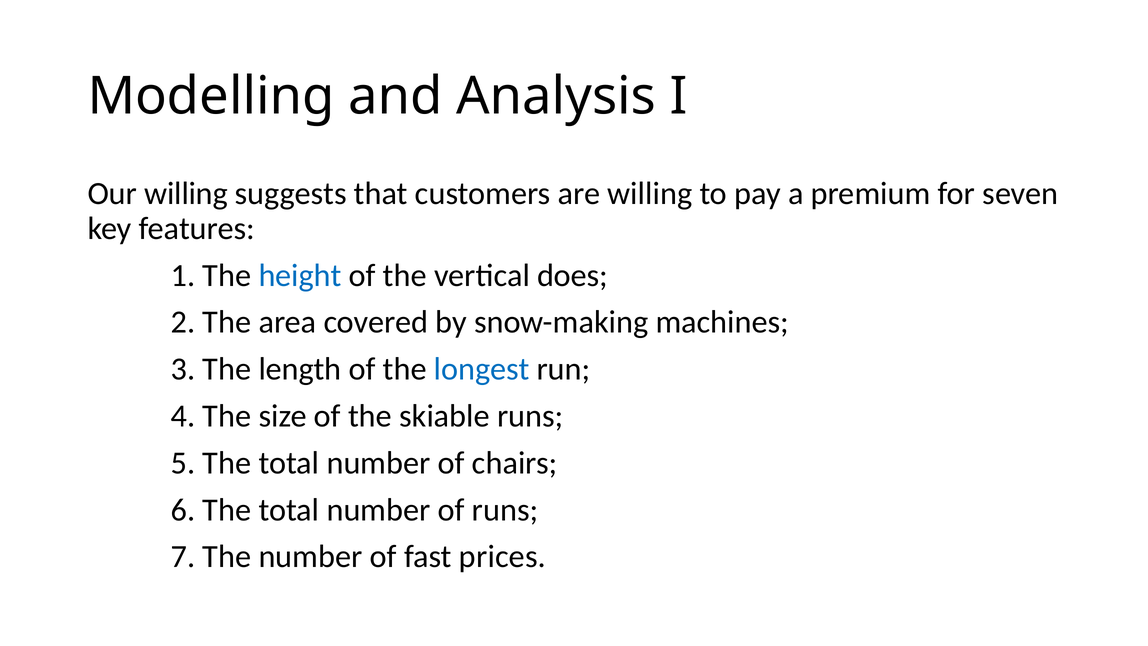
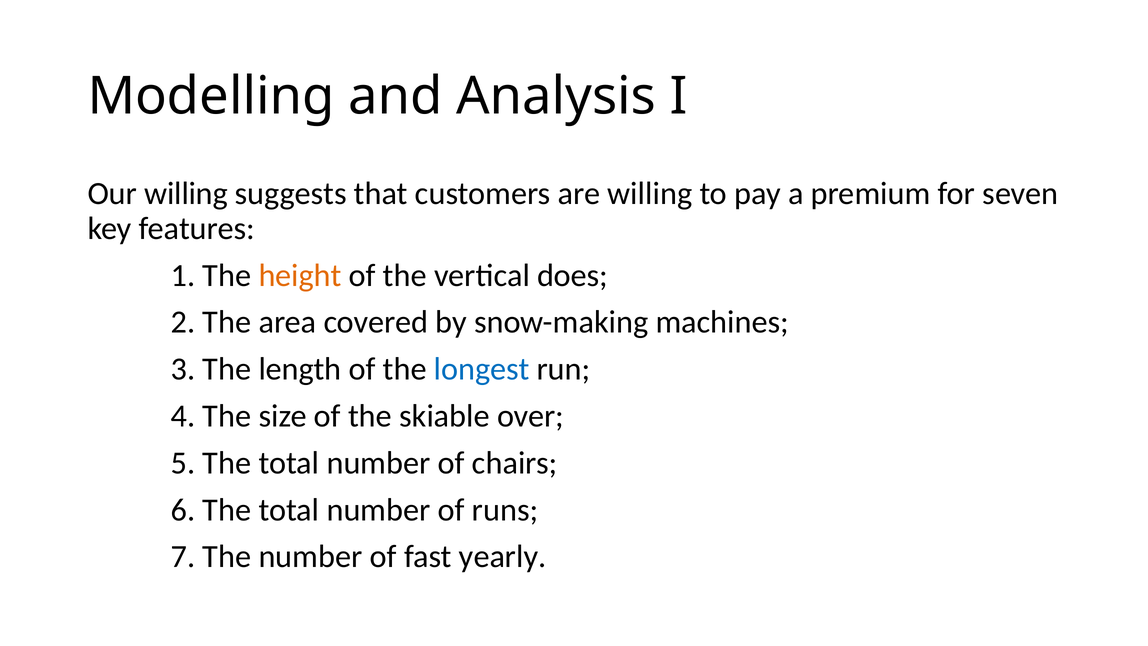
height colour: blue -> orange
skiable runs: runs -> over
prices: prices -> yearly
